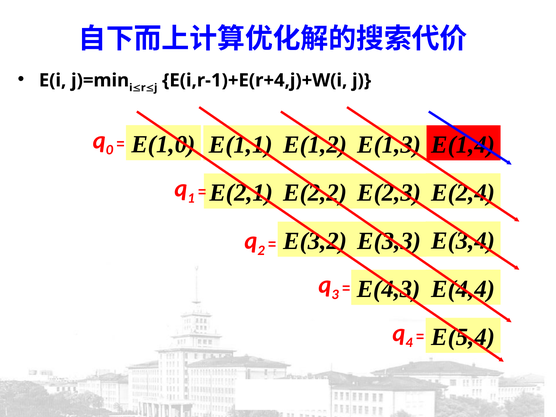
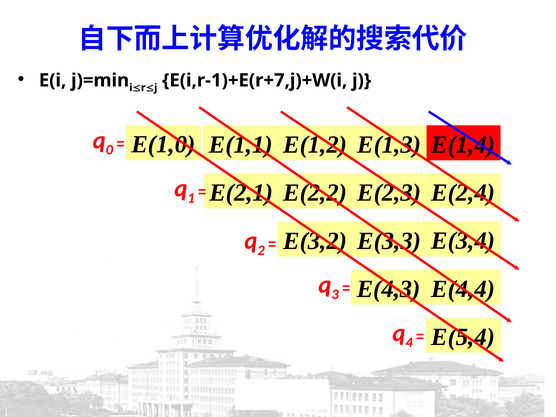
E(i,r-1)+E(r+4,j)+W(i: E(i,r-1)+E(r+4,j)+W(i -> E(i,r-1)+E(r+7,j)+W(i
